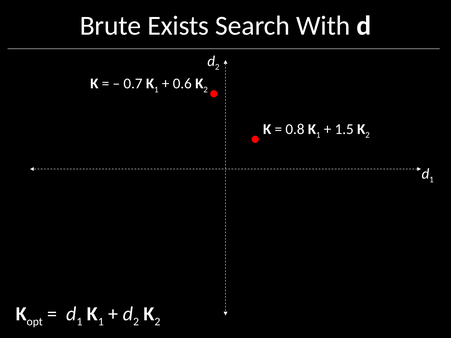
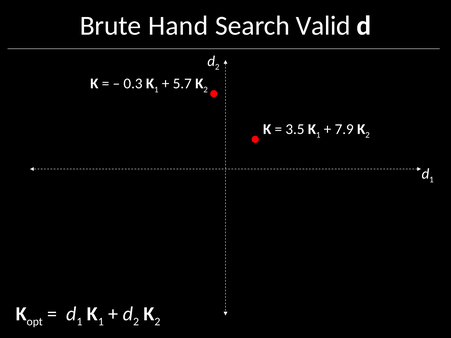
Exists: Exists -> Hand
With: With -> Valid
0.7: 0.7 -> 0.3
0.6: 0.6 -> 5.7
0.8: 0.8 -> 3.5
1.5: 1.5 -> 7.9
